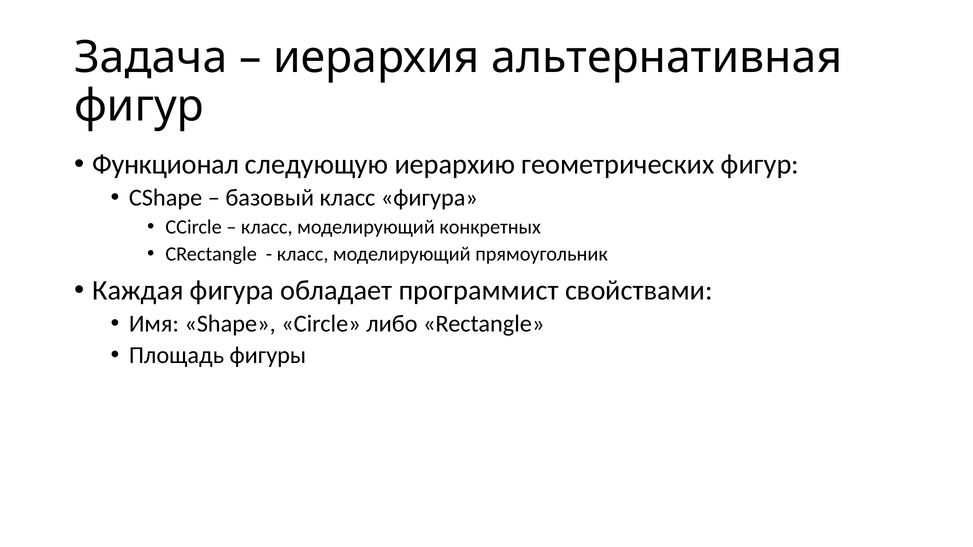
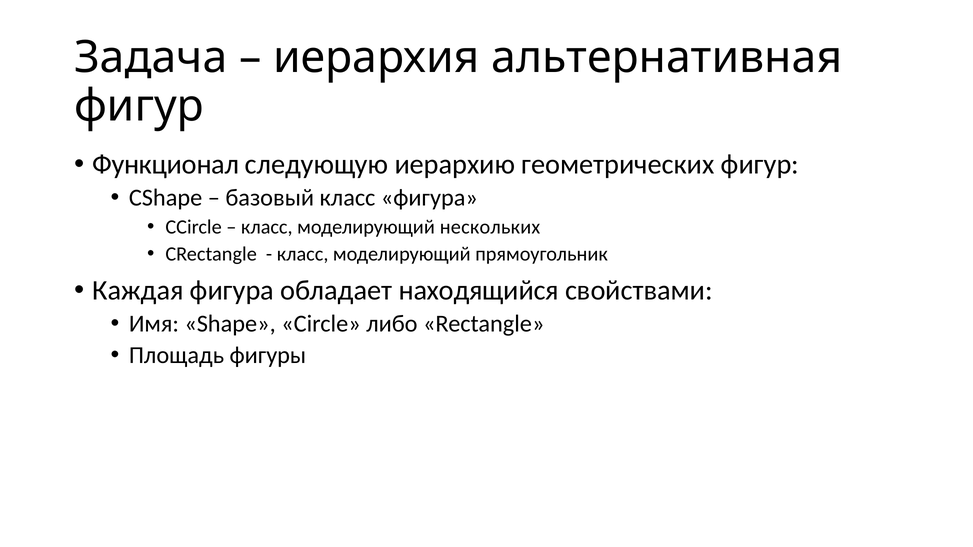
конкретных: конкретных -> нескольких
программист: программист -> находящийся
